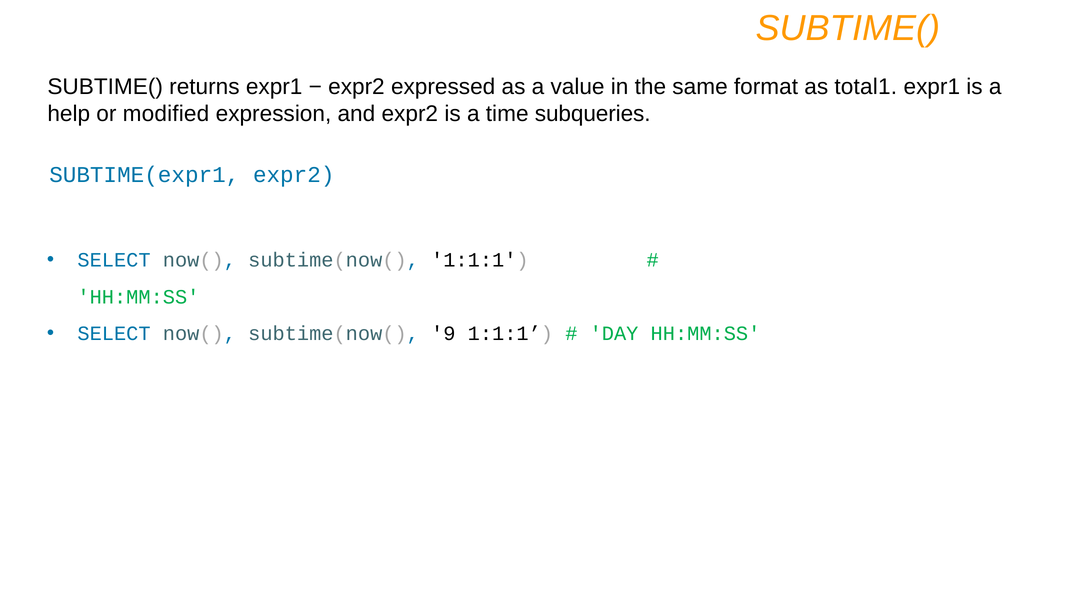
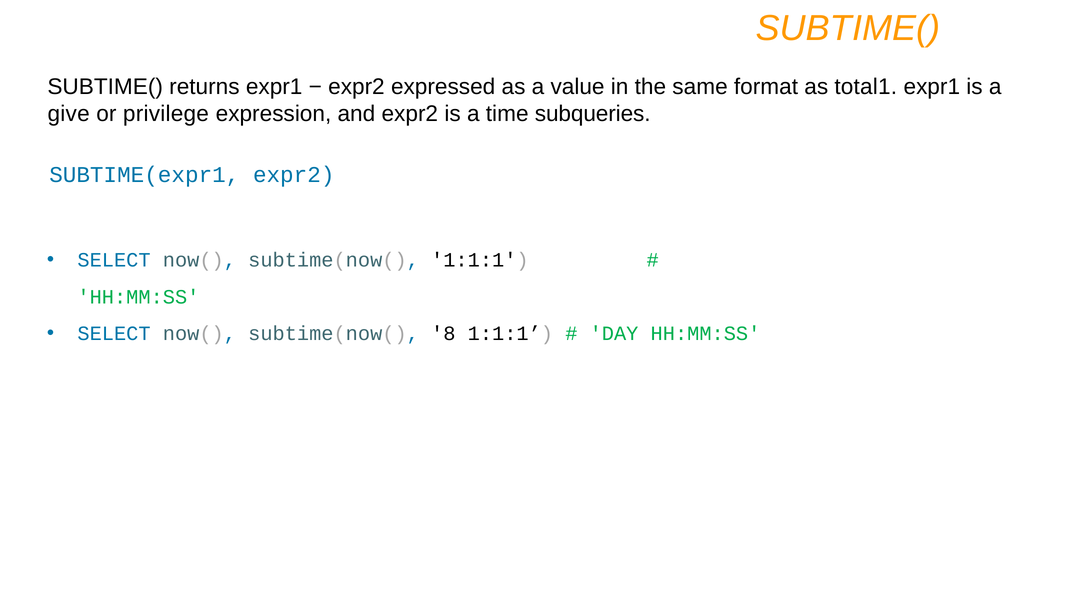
help: help -> give
modified: modified -> privilege
9: 9 -> 8
